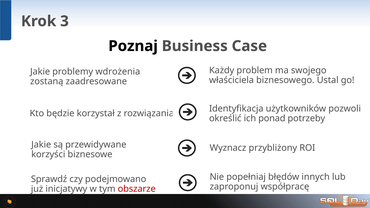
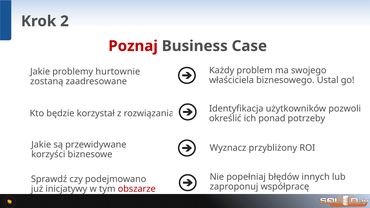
3: 3 -> 2
Poznaj colour: black -> red
wdrożenia: wdrożenia -> hurtownie
